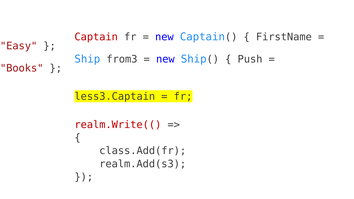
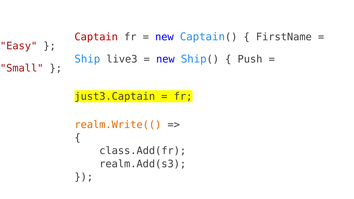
from3: from3 -> live3
Books: Books -> Small
less3.Captain: less3.Captain -> just3.Captain
realm.Write(( colour: red -> orange
